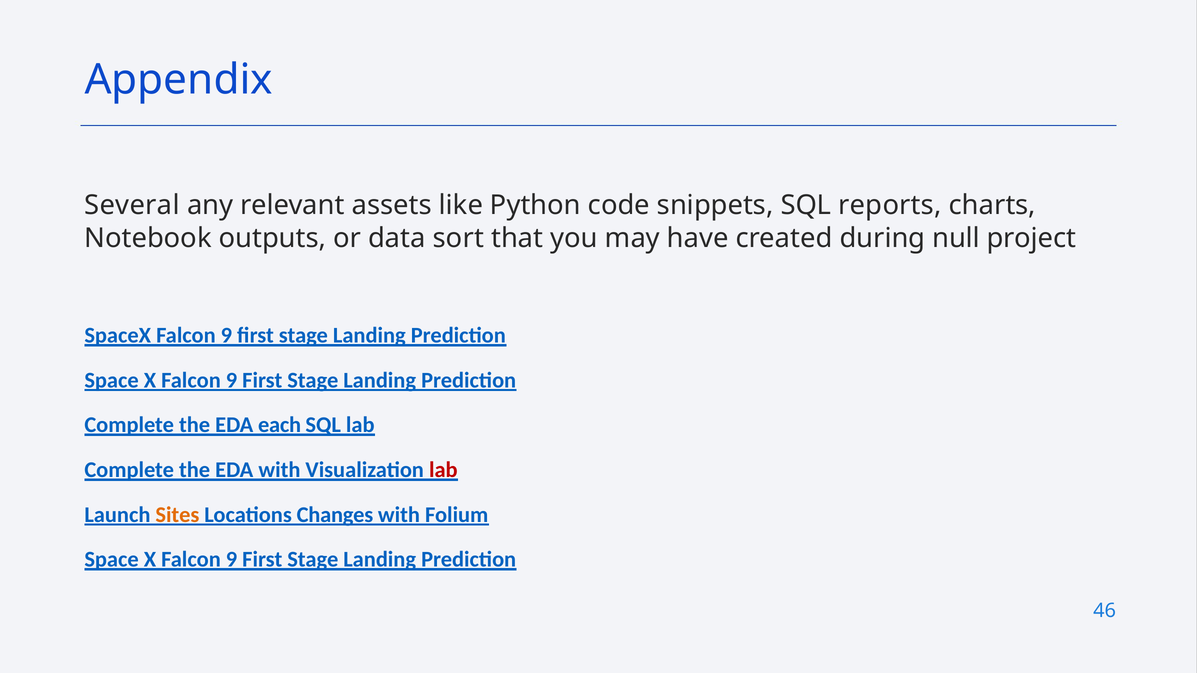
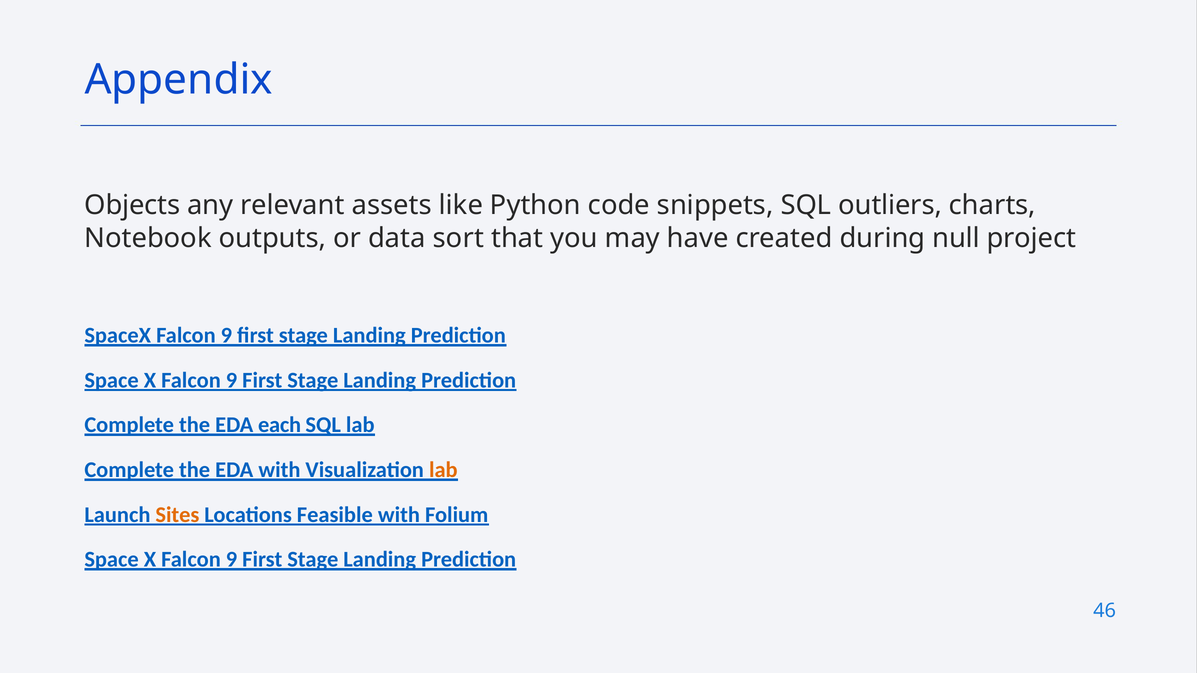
Several: Several -> Objects
reports: reports -> outliers
lab at (443, 470) colour: red -> orange
Changes: Changes -> Feasible
